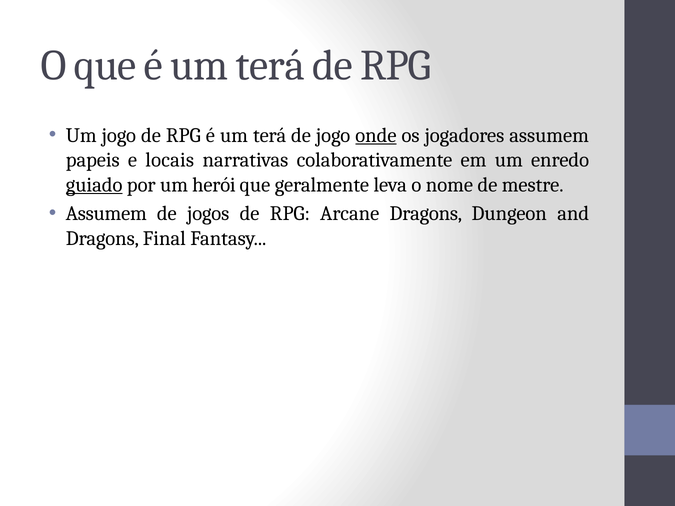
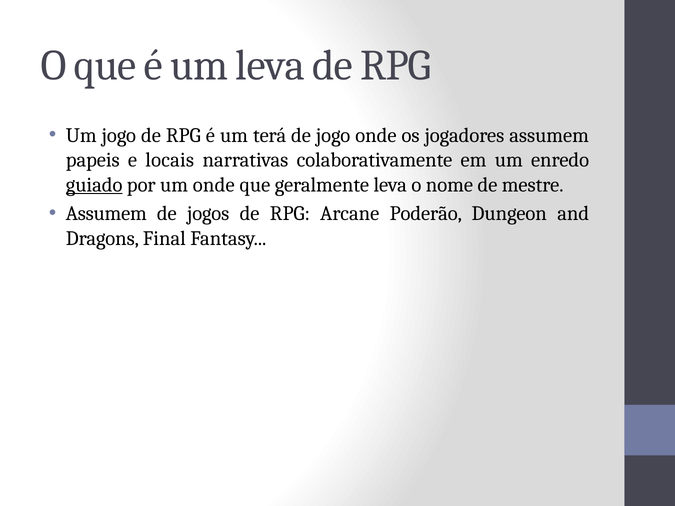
que é um terá: terá -> leva
onde at (376, 135) underline: present -> none
um herói: herói -> onde
Arcane Dragons: Dragons -> Poderão
